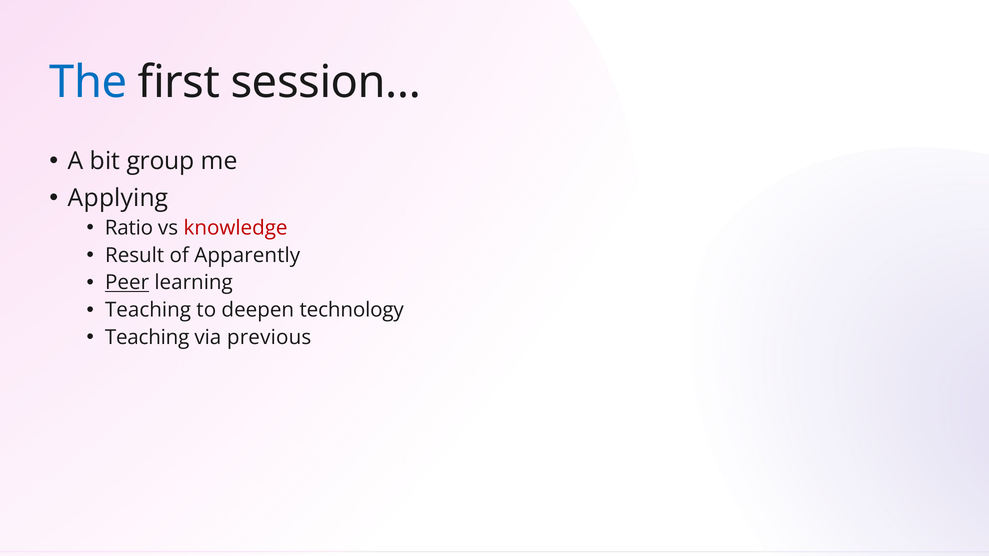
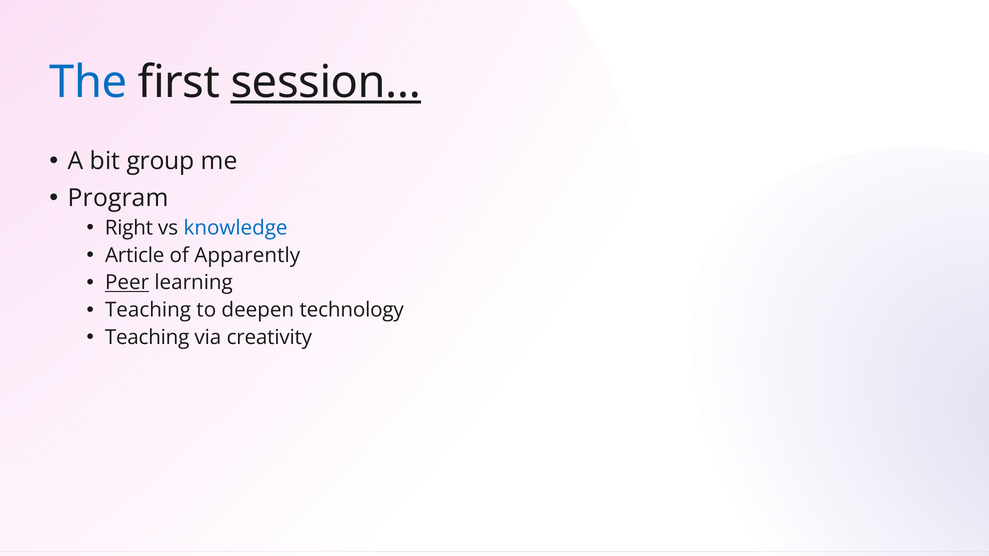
session… underline: none -> present
Applying: Applying -> Program
Ratio: Ratio -> Right
knowledge colour: red -> blue
Result: Result -> Article
previous: previous -> creativity
